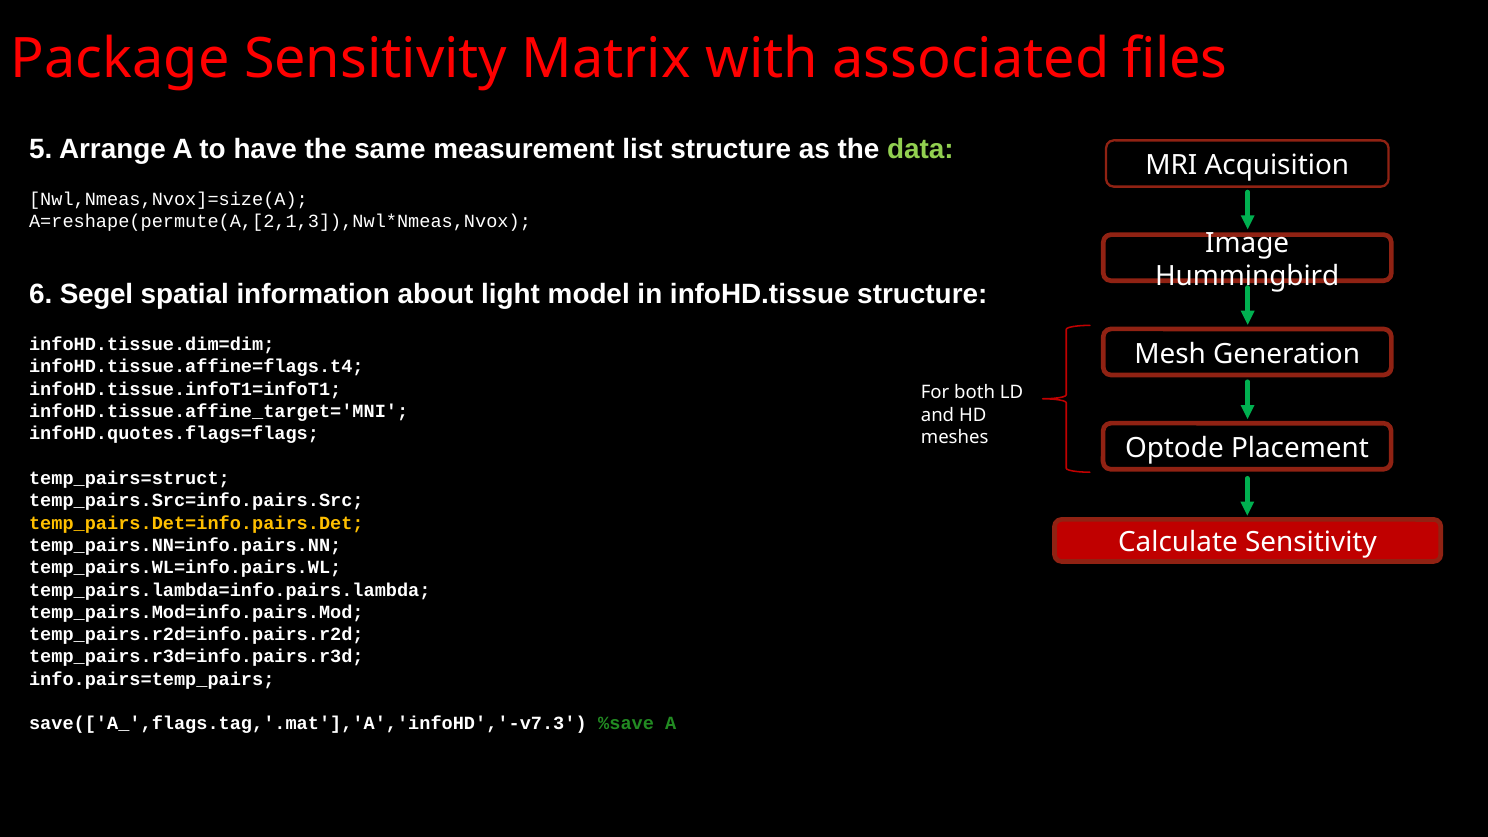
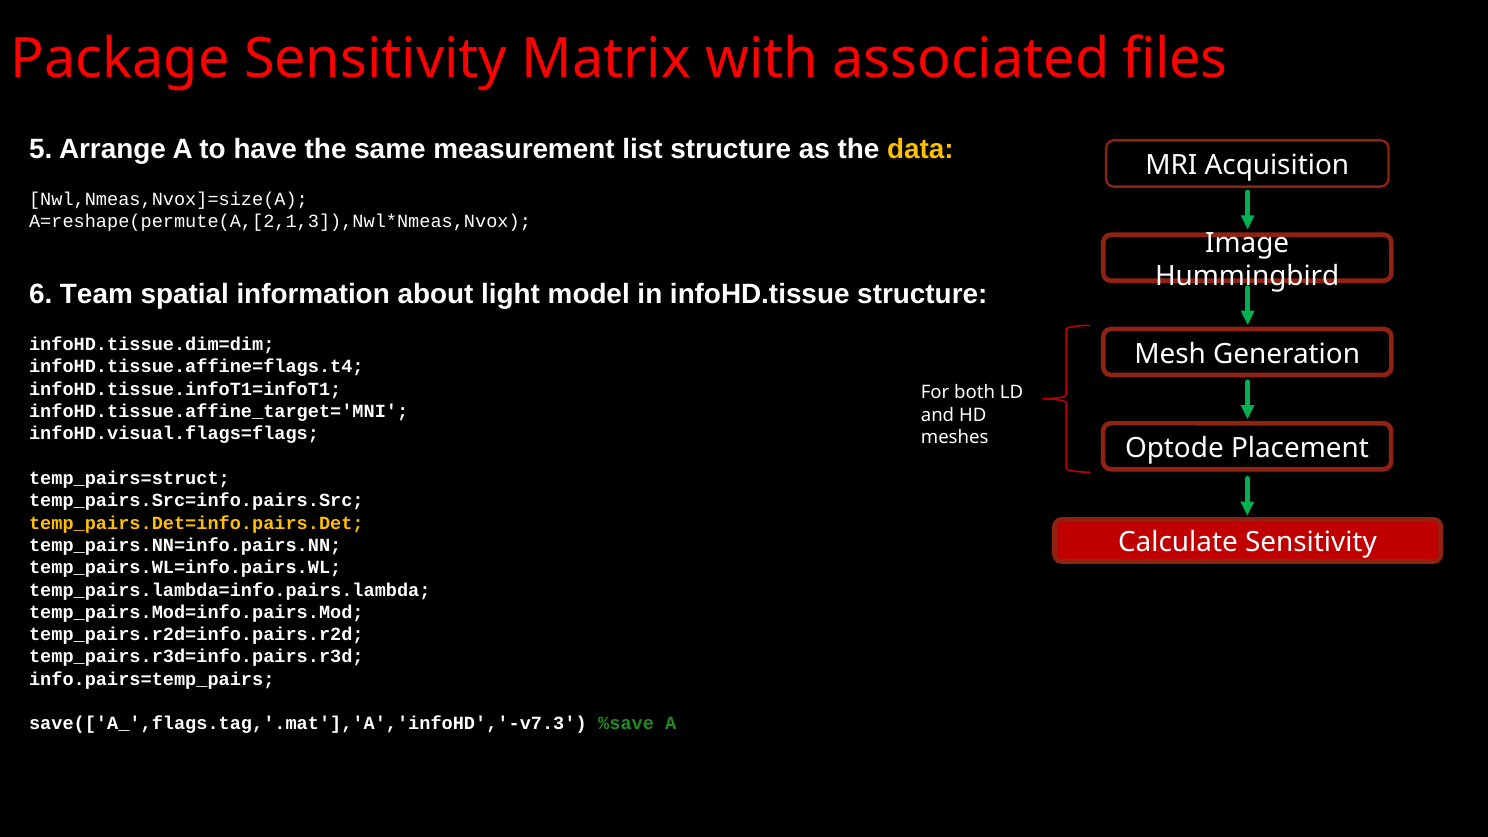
data colour: light green -> yellow
Segel: Segel -> Team
infoHD.quotes.flags=flags: infoHD.quotes.flags=flags -> infoHD.visual.flags=flags
